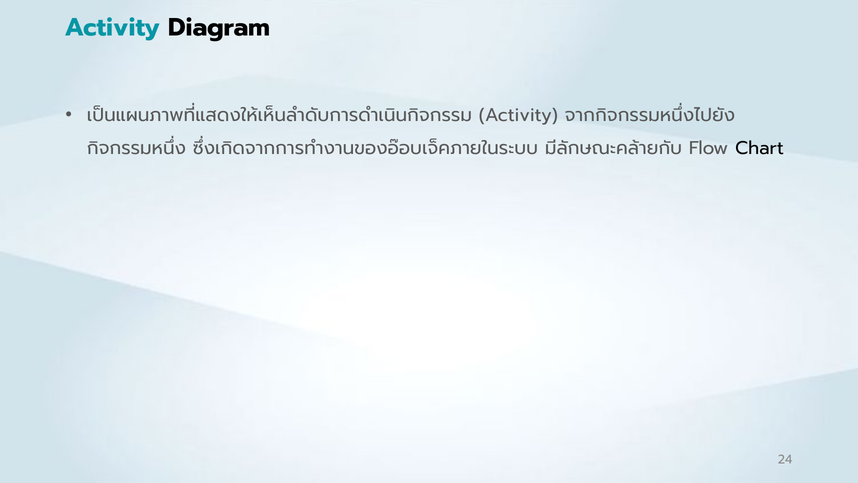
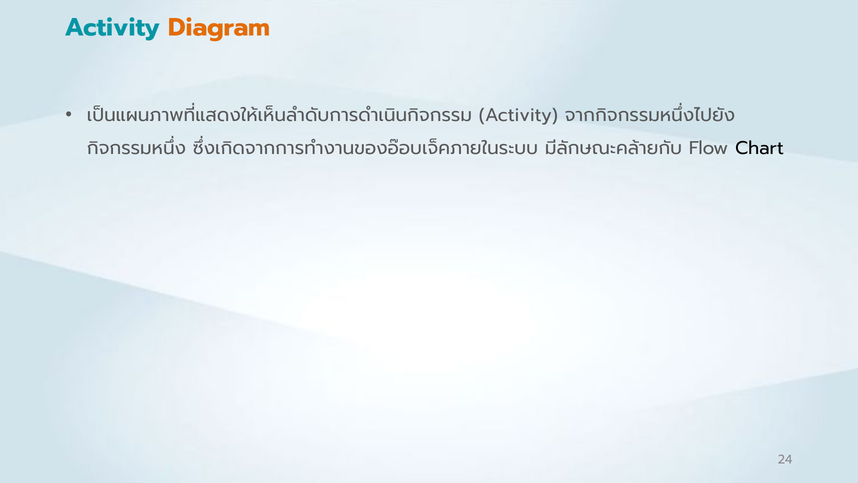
Diagram colour: black -> orange
